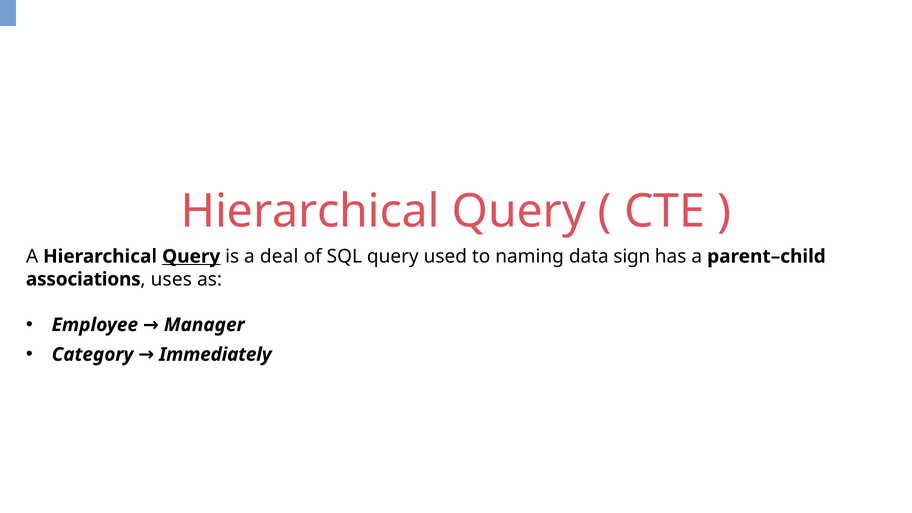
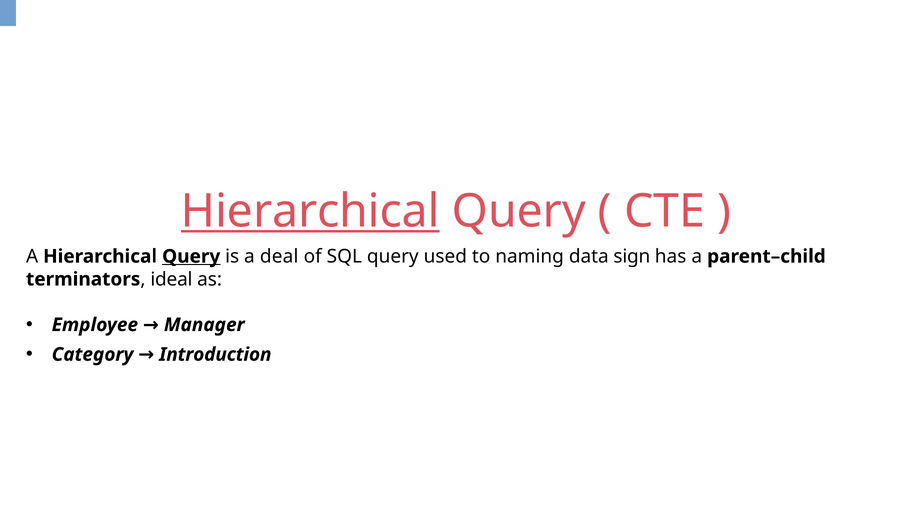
Hierarchical at (310, 211) underline: none -> present
associations: associations -> terminators
uses: uses -> ideal
Immediately: Immediately -> Introduction
